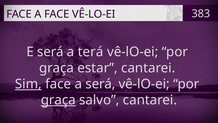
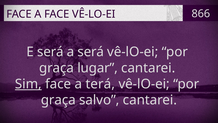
383: 383 -> 866
a terá: terá -> será
estar: estar -> lugar
a será: será -> terá
graça at (58, 100) underline: present -> none
